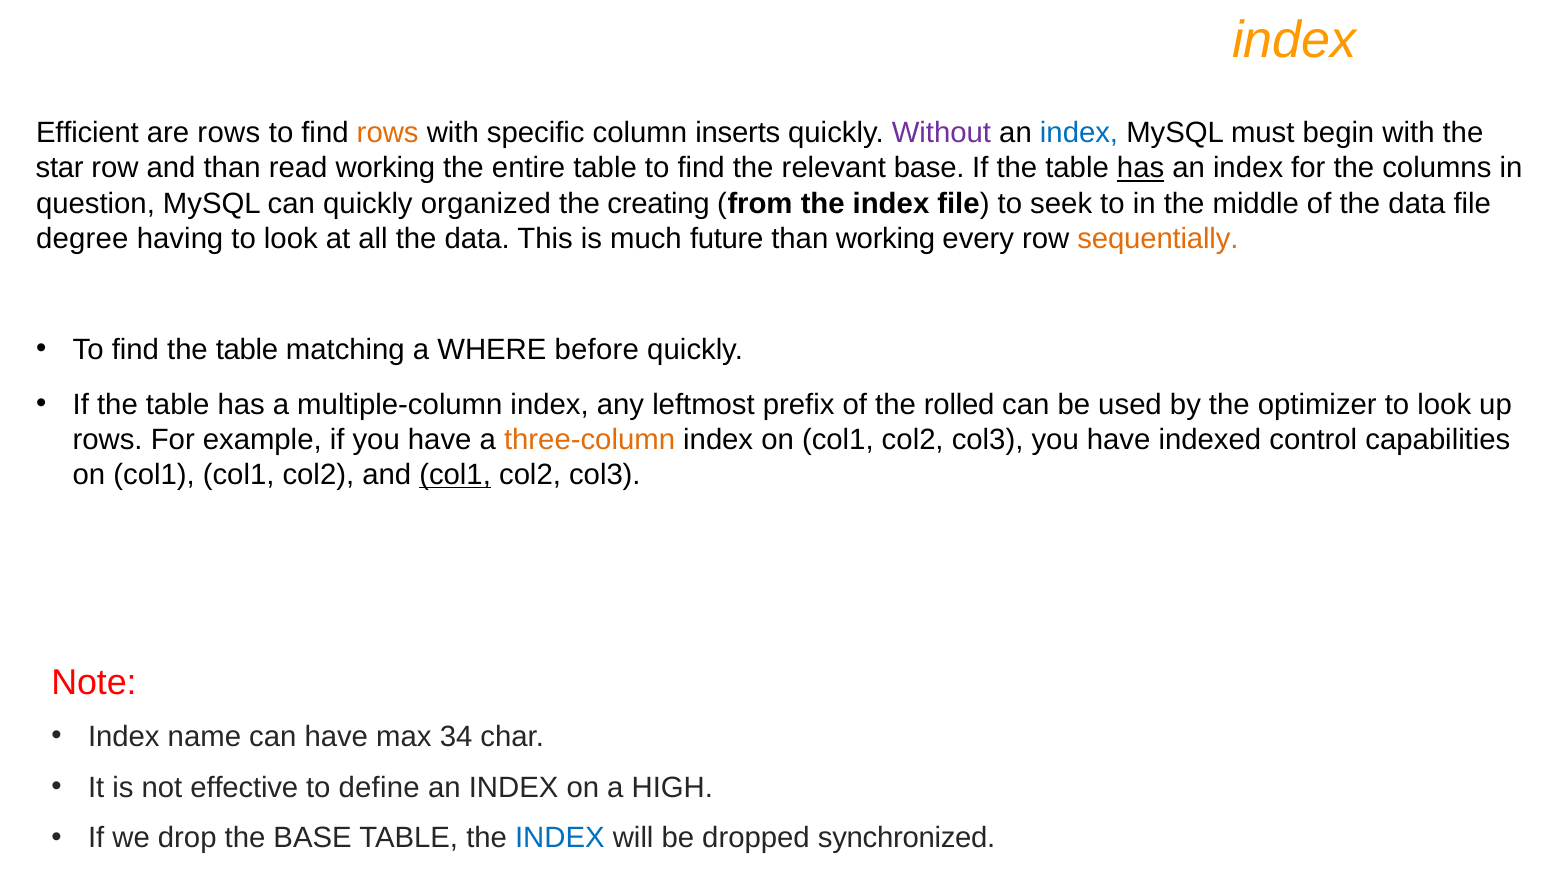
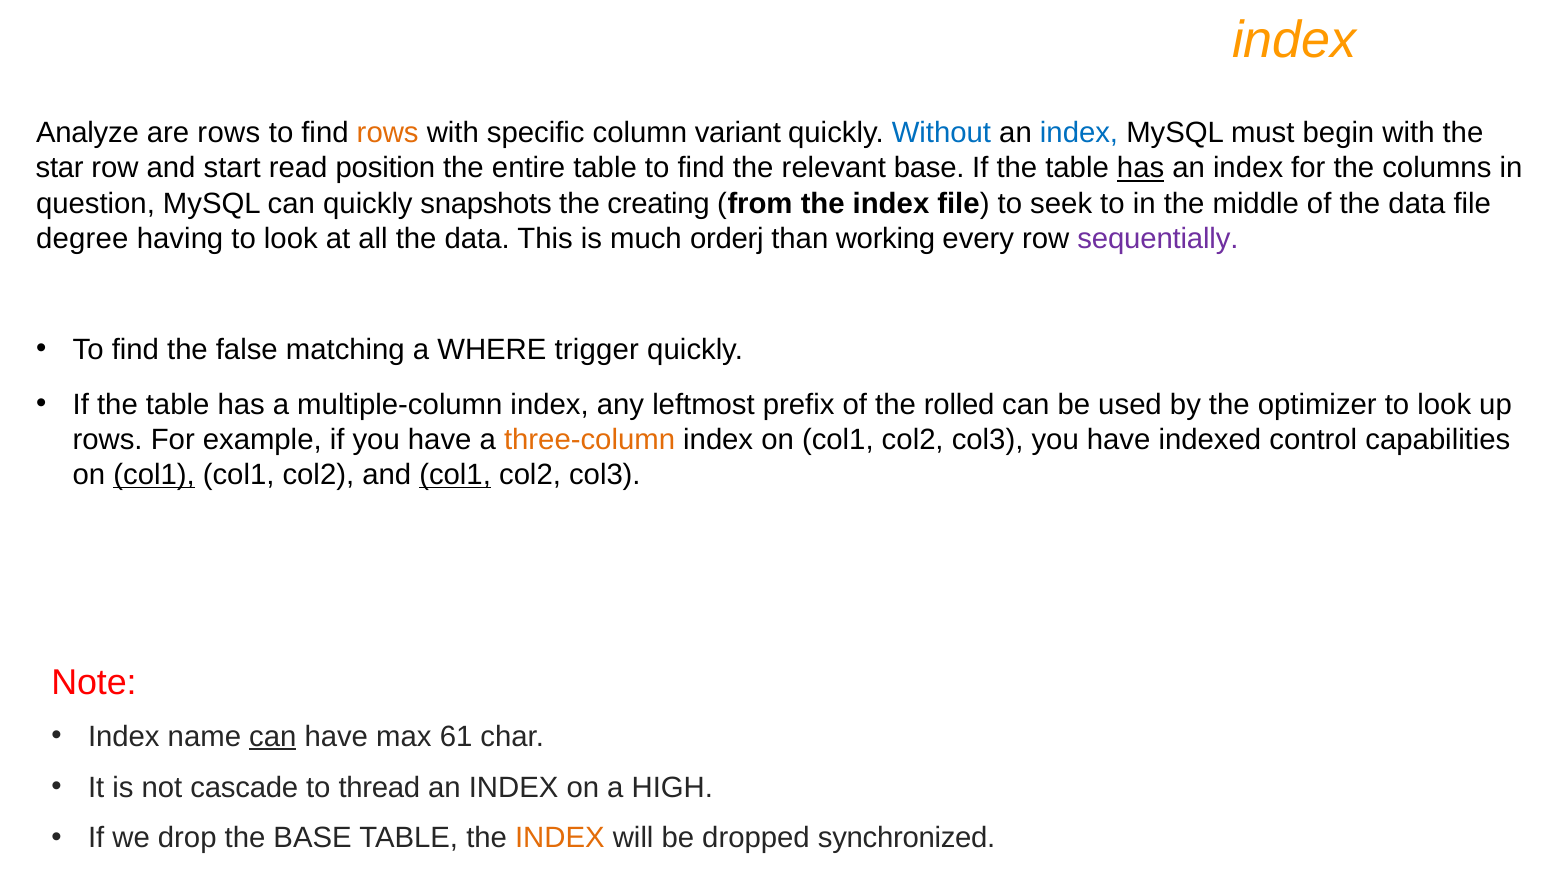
Efficient: Efficient -> Analyze
inserts: inserts -> variant
Without colour: purple -> blue
and than: than -> start
read working: working -> position
organized: organized -> snapshots
future: future -> orderj
sequentially colour: orange -> purple
find the table: table -> false
before: before -> trigger
col1 at (154, 475) underline: none -> present
can at (273, 736) underline: none -> present
34: 34 -> 61
effective: effective -> cascade
define: define -> thread
INDEX at (560, 838) colour: blue -> orange
